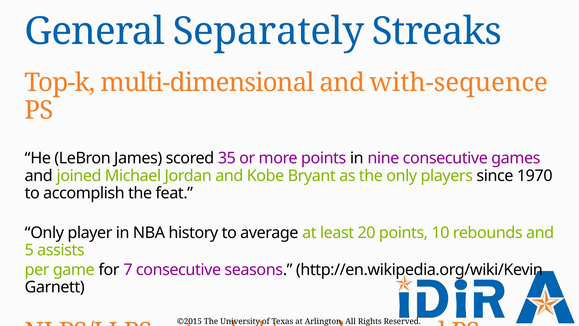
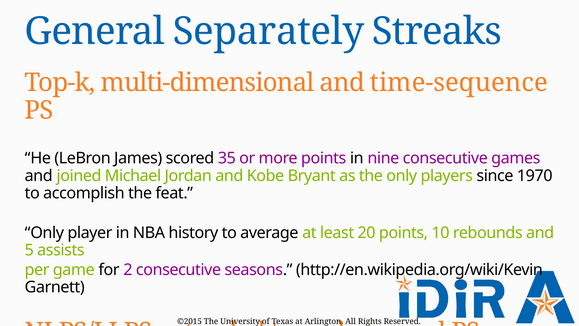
with-sequence: with-sequence -> time-sequence
7: 7 -> 2
